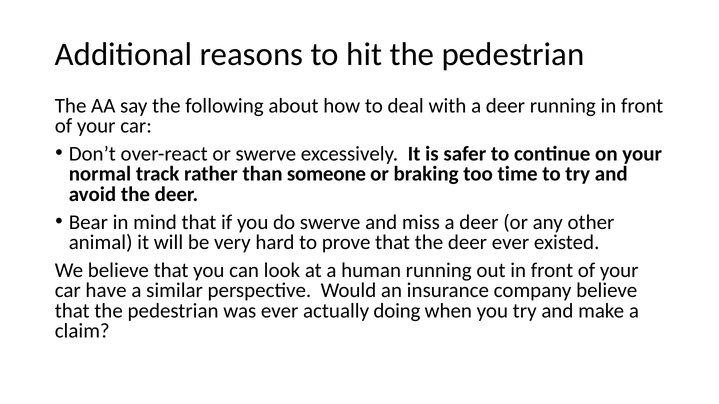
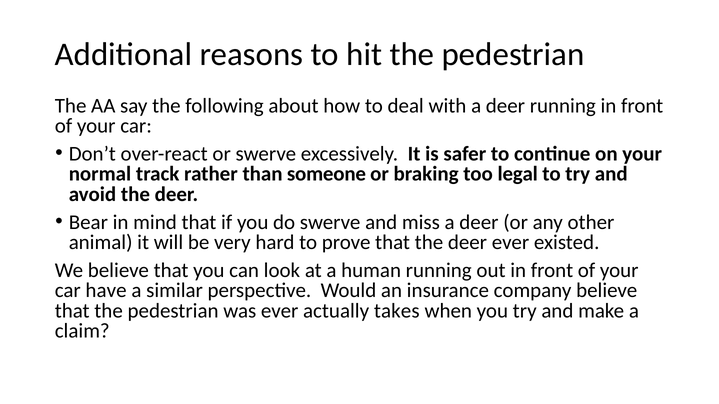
time: time -> legal
doing: doing -> takes
